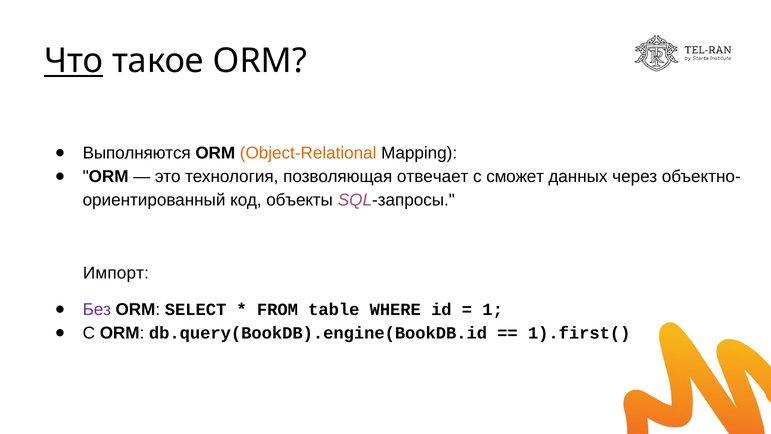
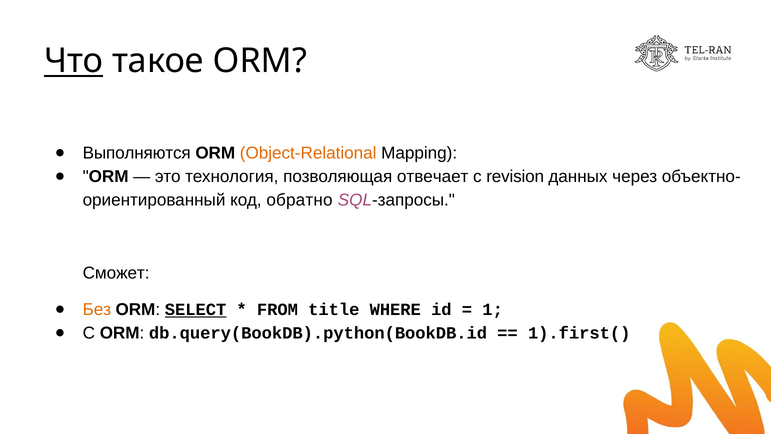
сможет: сможет -> revision
объекты: объекты -> обратно
Импорт: Импорт -> Сможет
Без colour: purple -> orange
SELECT underline: none -> present
table: table -> title
db.query(BookDB).engine(BookDB.id: db.query(BookDB).engine(BookDB.id -> db.query(BookDB).python(BookDB.id
